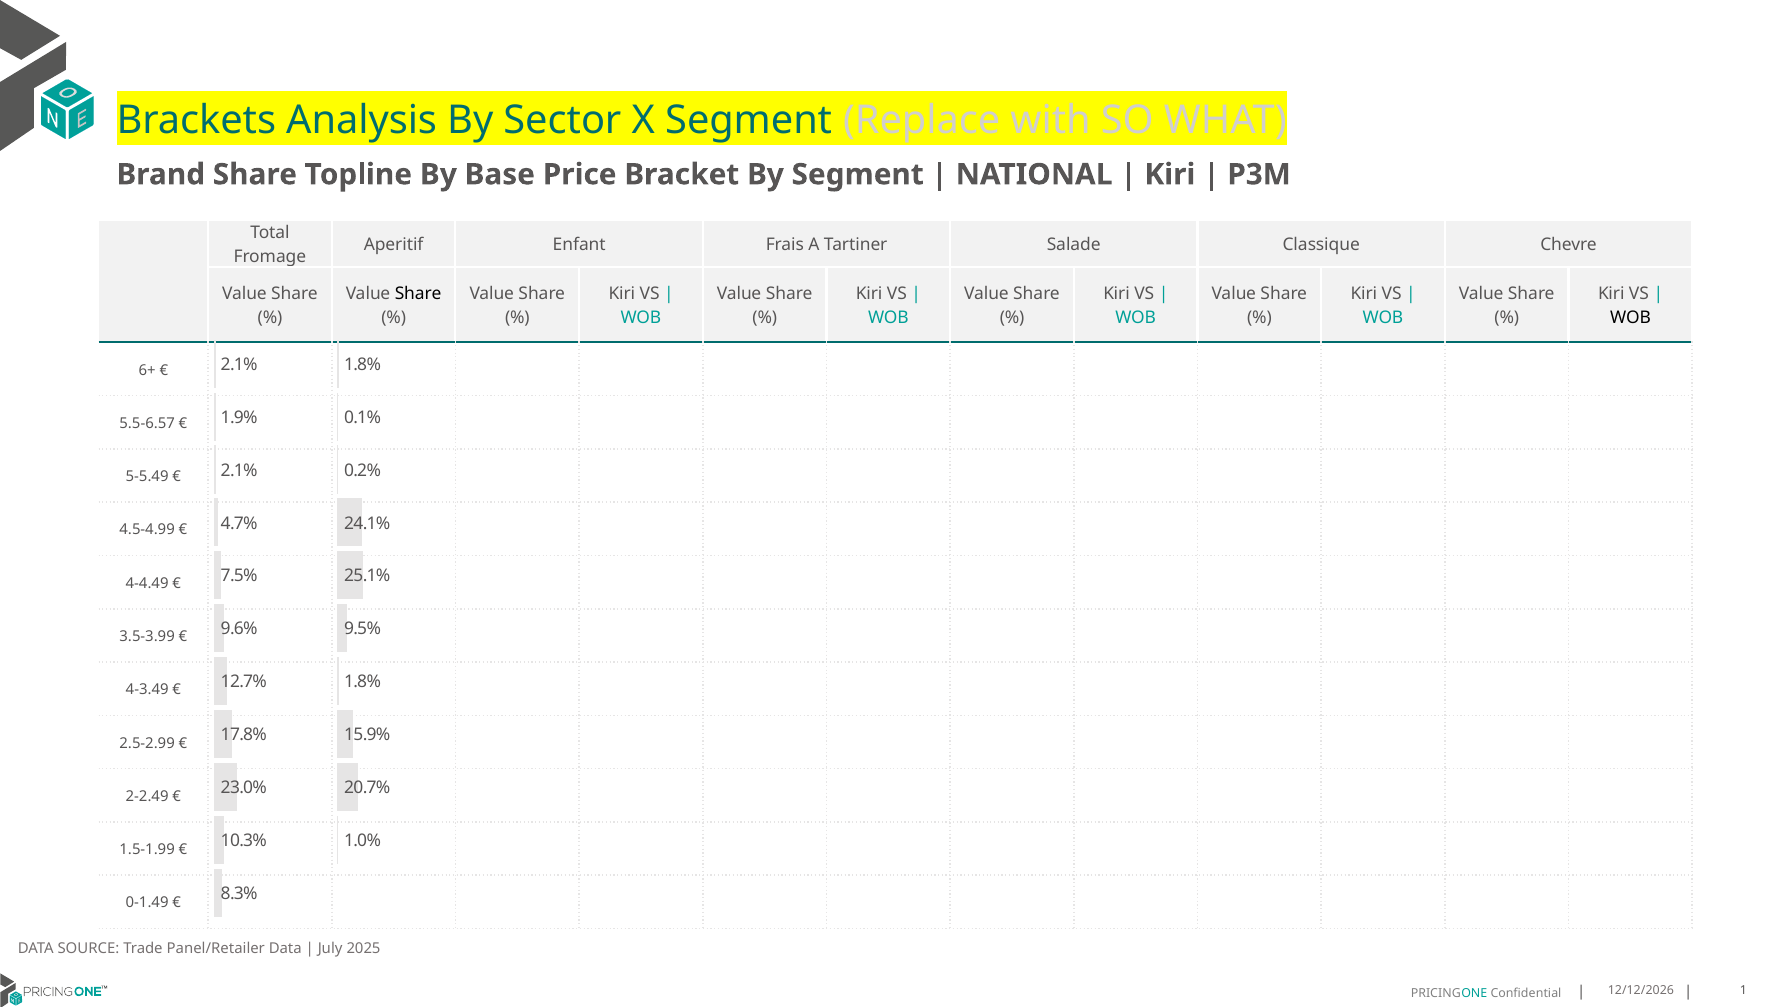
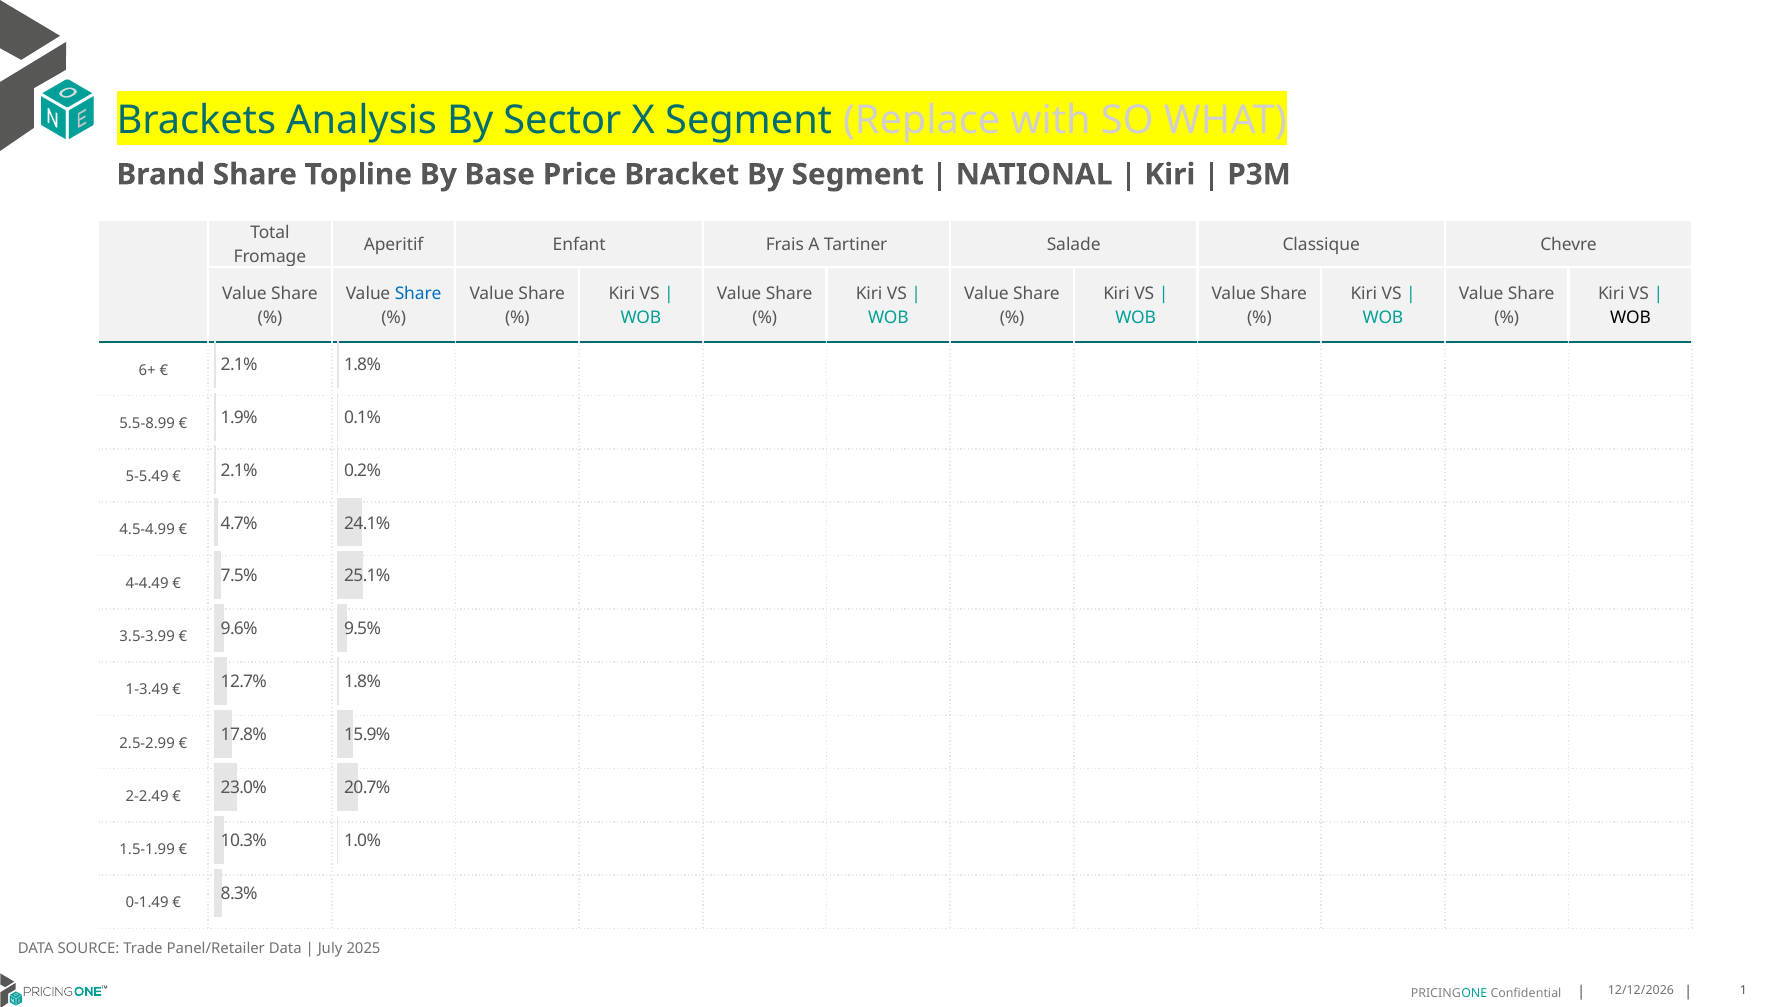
Share at (418, 294) colour: black -> blue
5.5-6.57: 5.5-6.57 -> 5.5-8.99
4-3.49: 4-3.49 -> 1-3.49
